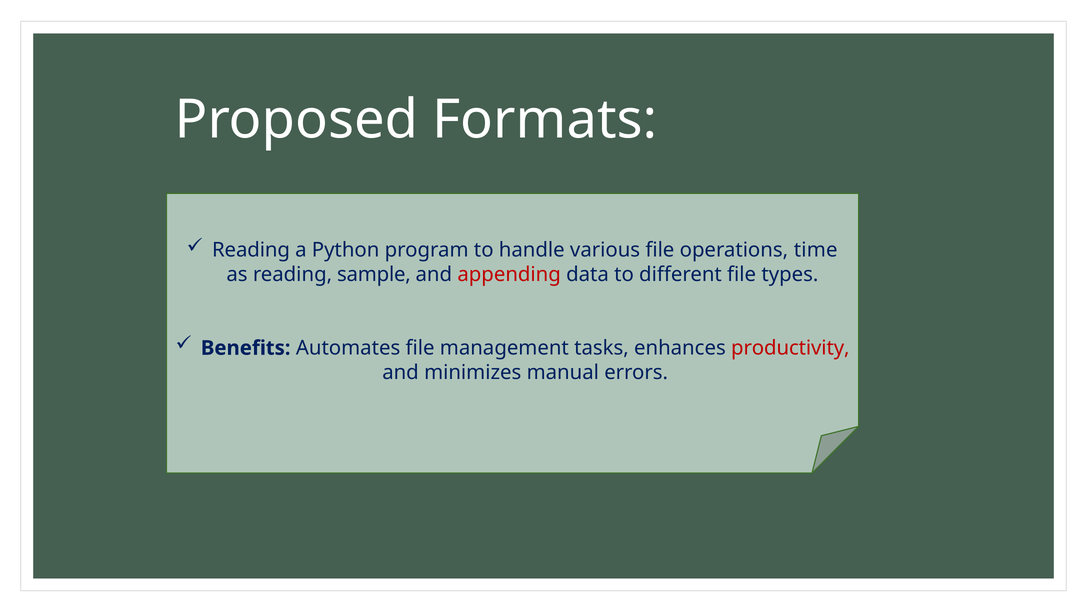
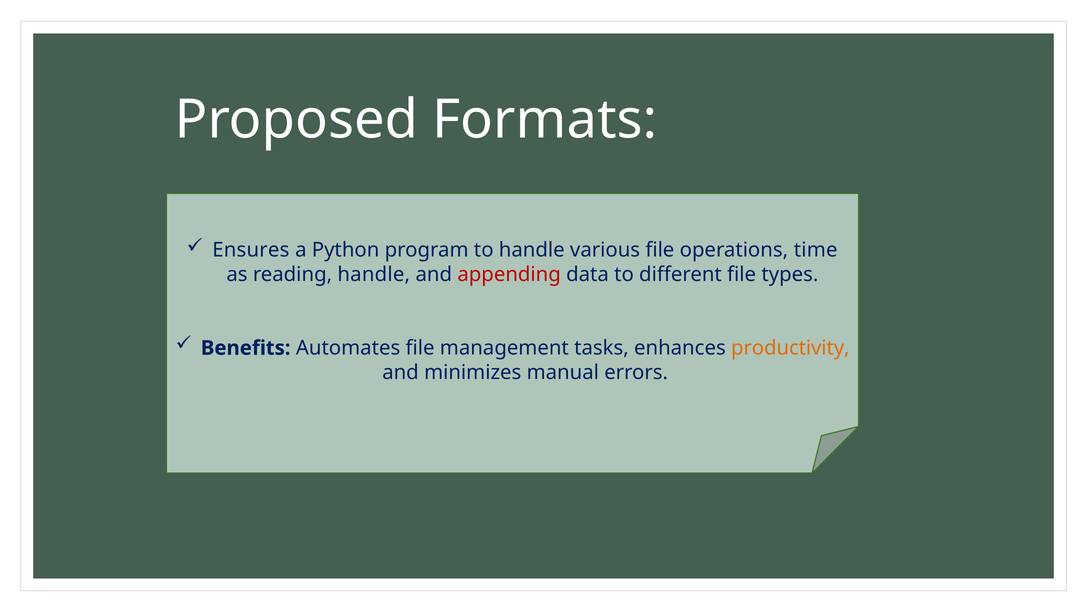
Reading at (251, 250): Reading -> Ensures
reading sample: sample -> handle
productivity colour: red -> orange
